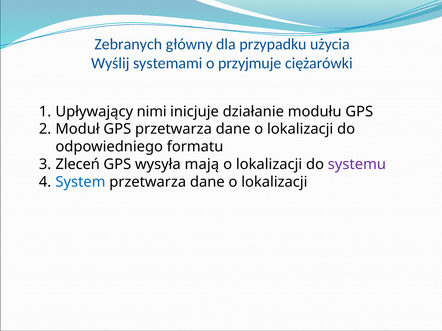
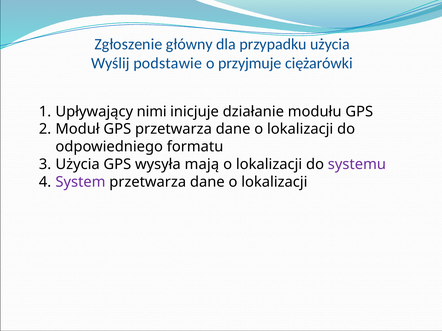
Zebranych: Zebranych -> Zgłoszenie
systemami: systemami -> podstawie
Zleceń at (78, 165): Zleceń -> Użycia
System colour: blue -> purple
